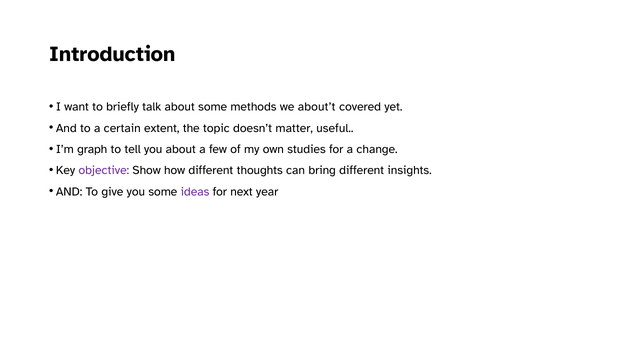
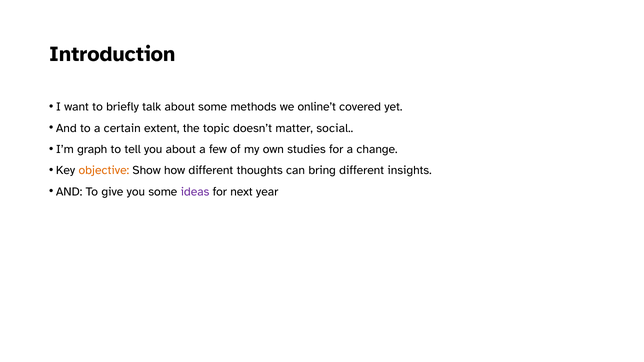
about’t: about’t -> online’t
useful: useful -> social
objective colour: purple -> orange
